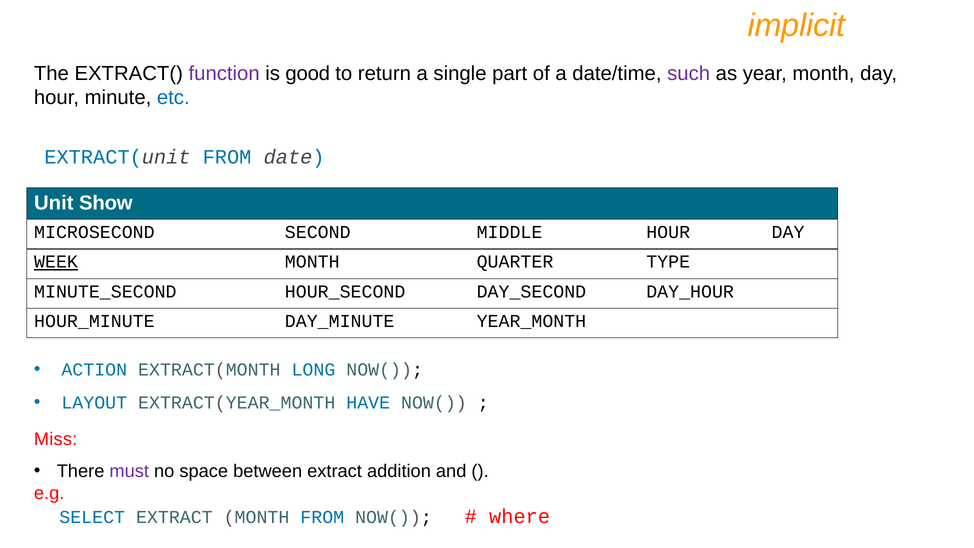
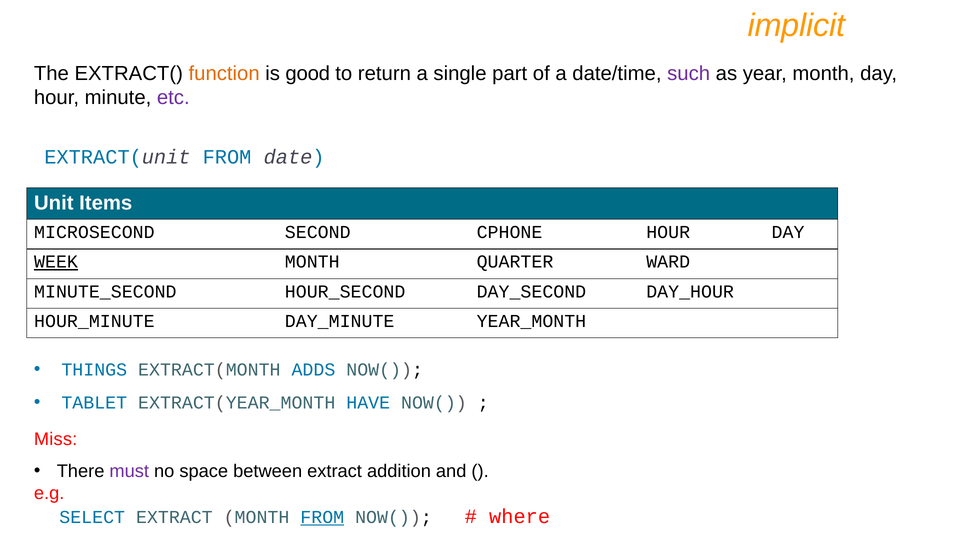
function colour: purple -> orange
etc colour: blue -> purple
Show: Show -> Items
MIDDLE: MIDDLE -> CPHONE
TYPE: TYPE -> WARD
ACTION: ACTION -> THINGS
LONG: LONG -> ADDS
LAYOUT: LAYOUT -> TABLET
FROM at (322, 517) underline: none -> present
